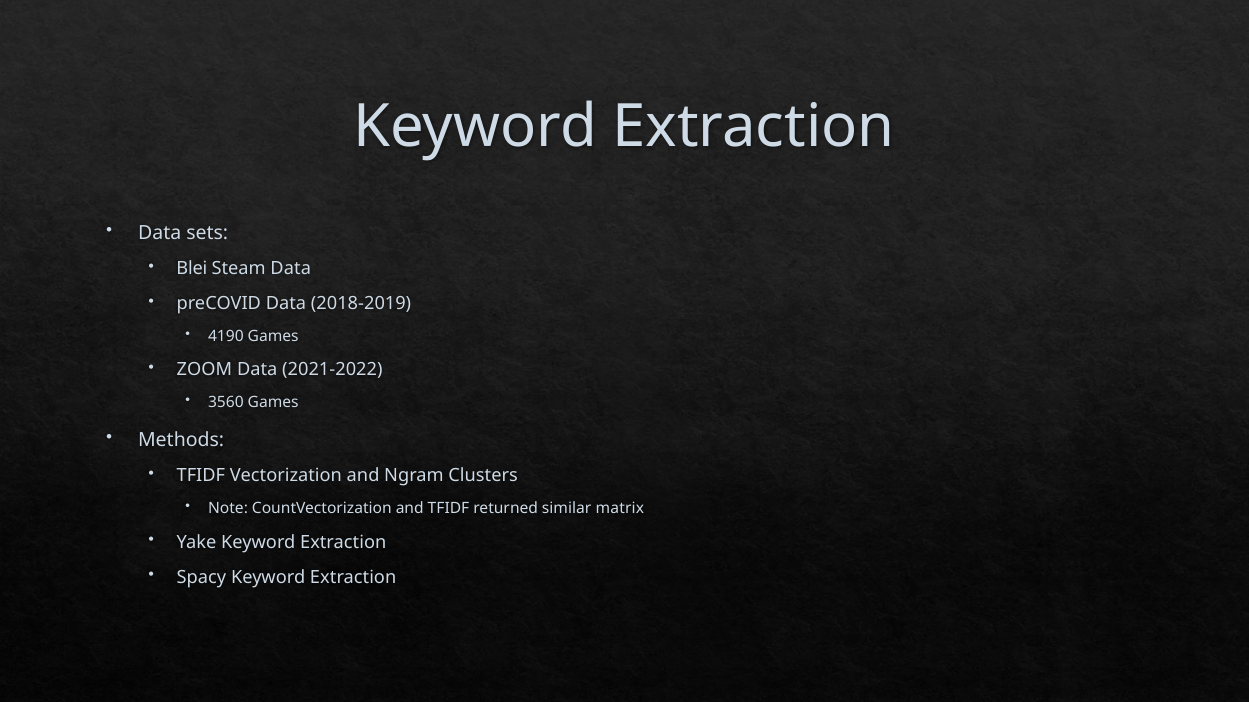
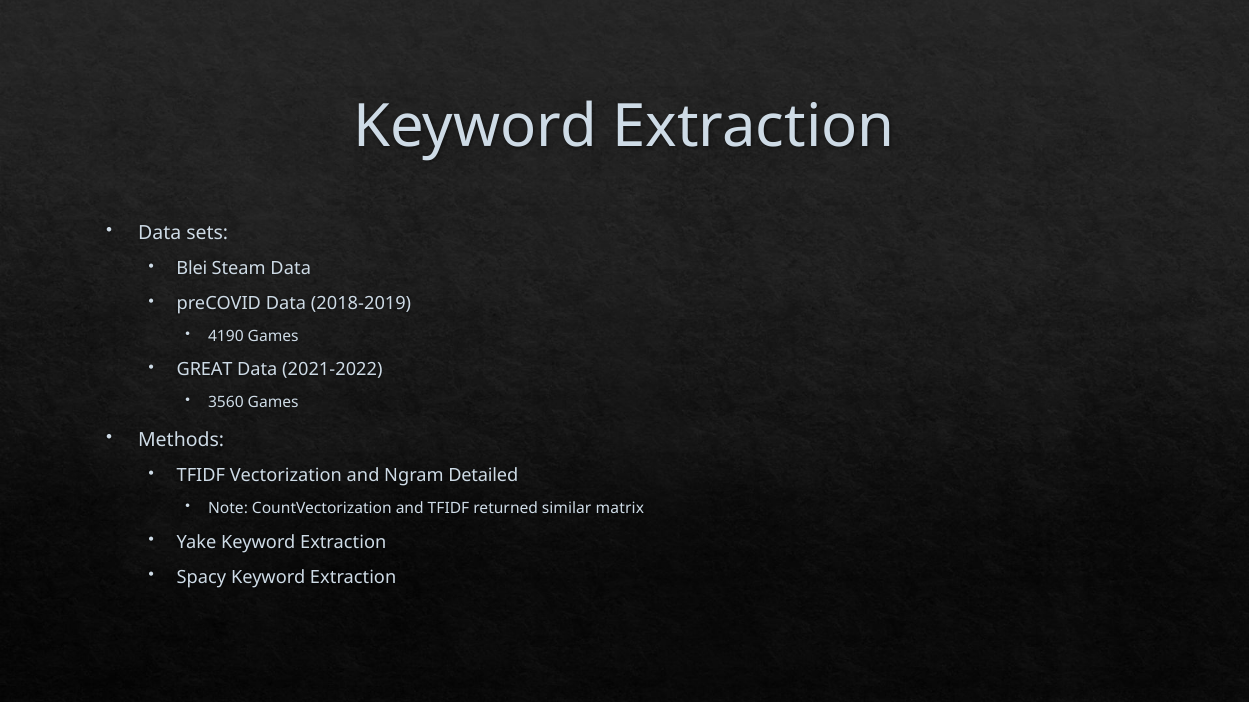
ZOOM: ZOOM -> GREAT
Clusters: Clusters -> Detailed
